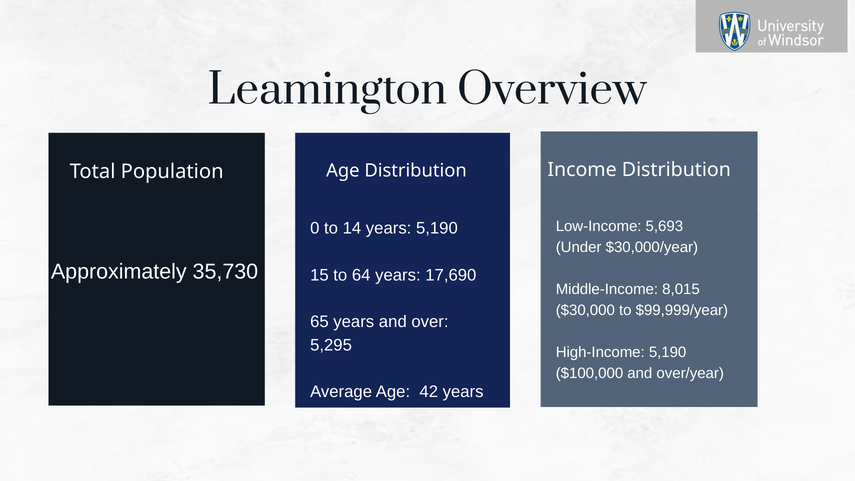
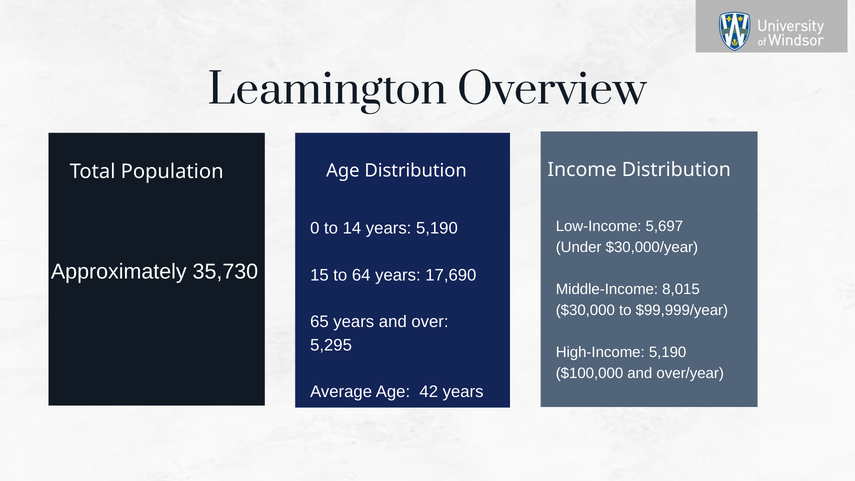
5,693: 5,693 -> 5,697
